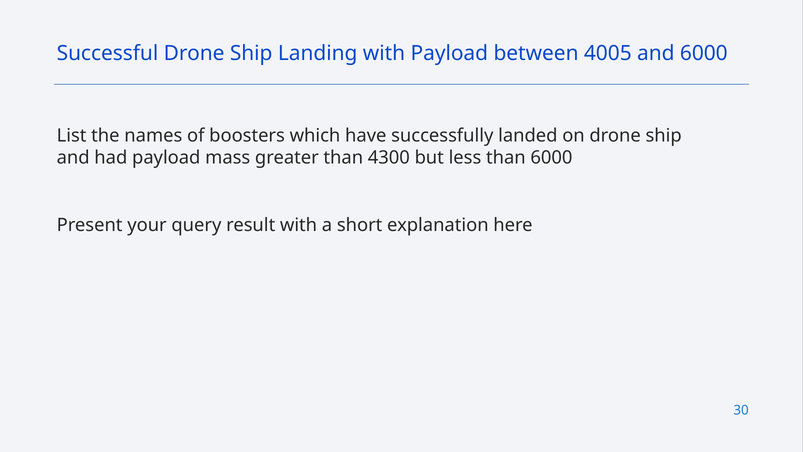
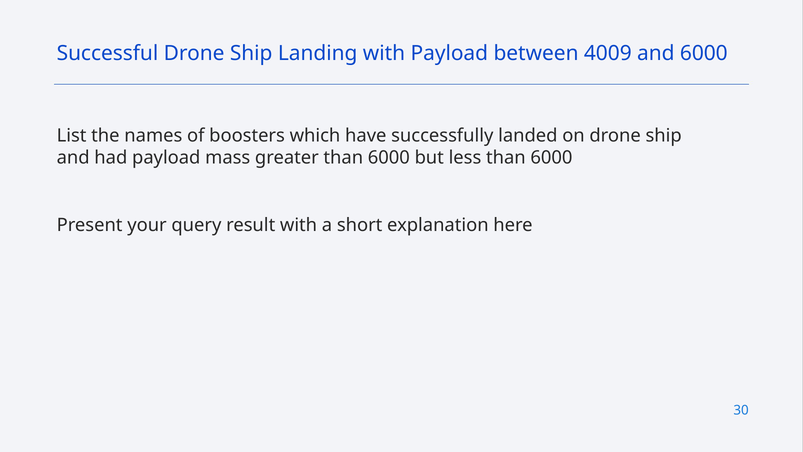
4005: 4005 -> 4009
greater than 4300: 4300 -> 6000
